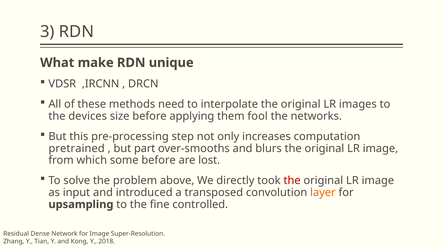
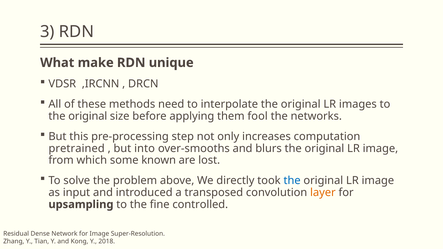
devices at (88, 116): devices -> original
part: part -> into
some before: before -> known
the at (292, 181) colour: red -> blue
